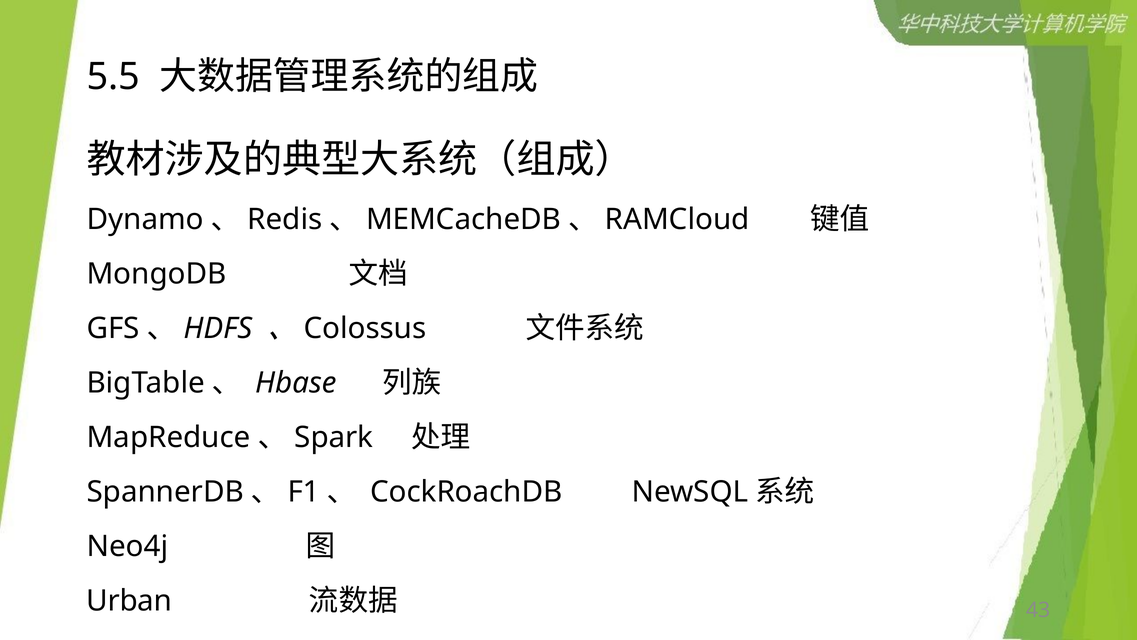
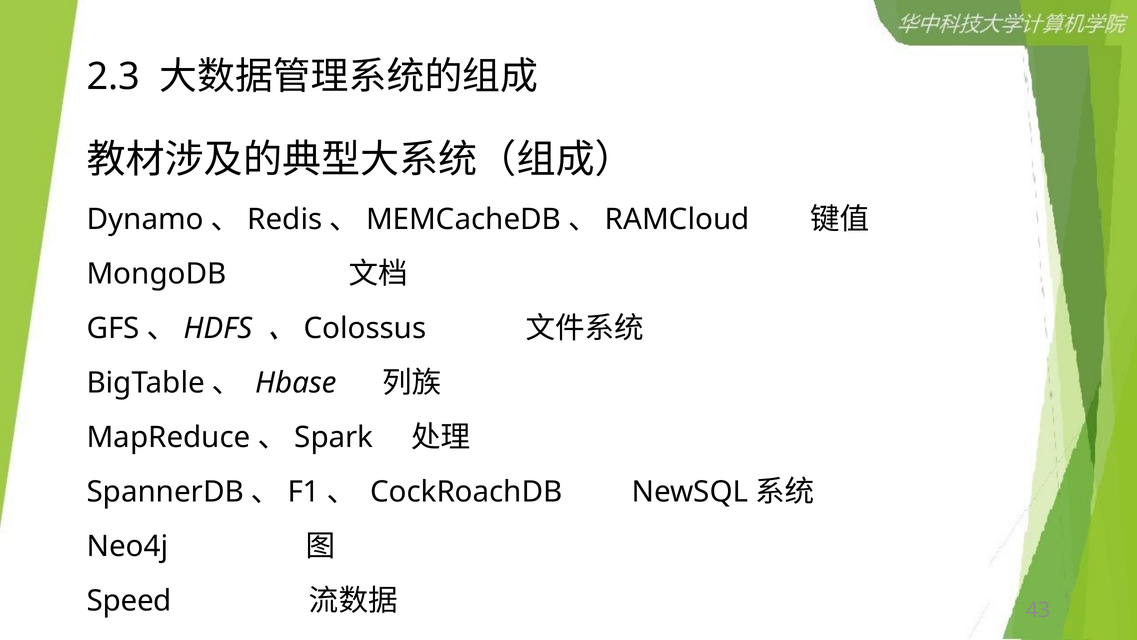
5.5: 5.5 -> 2.3
Urban: Urban -> Speed
